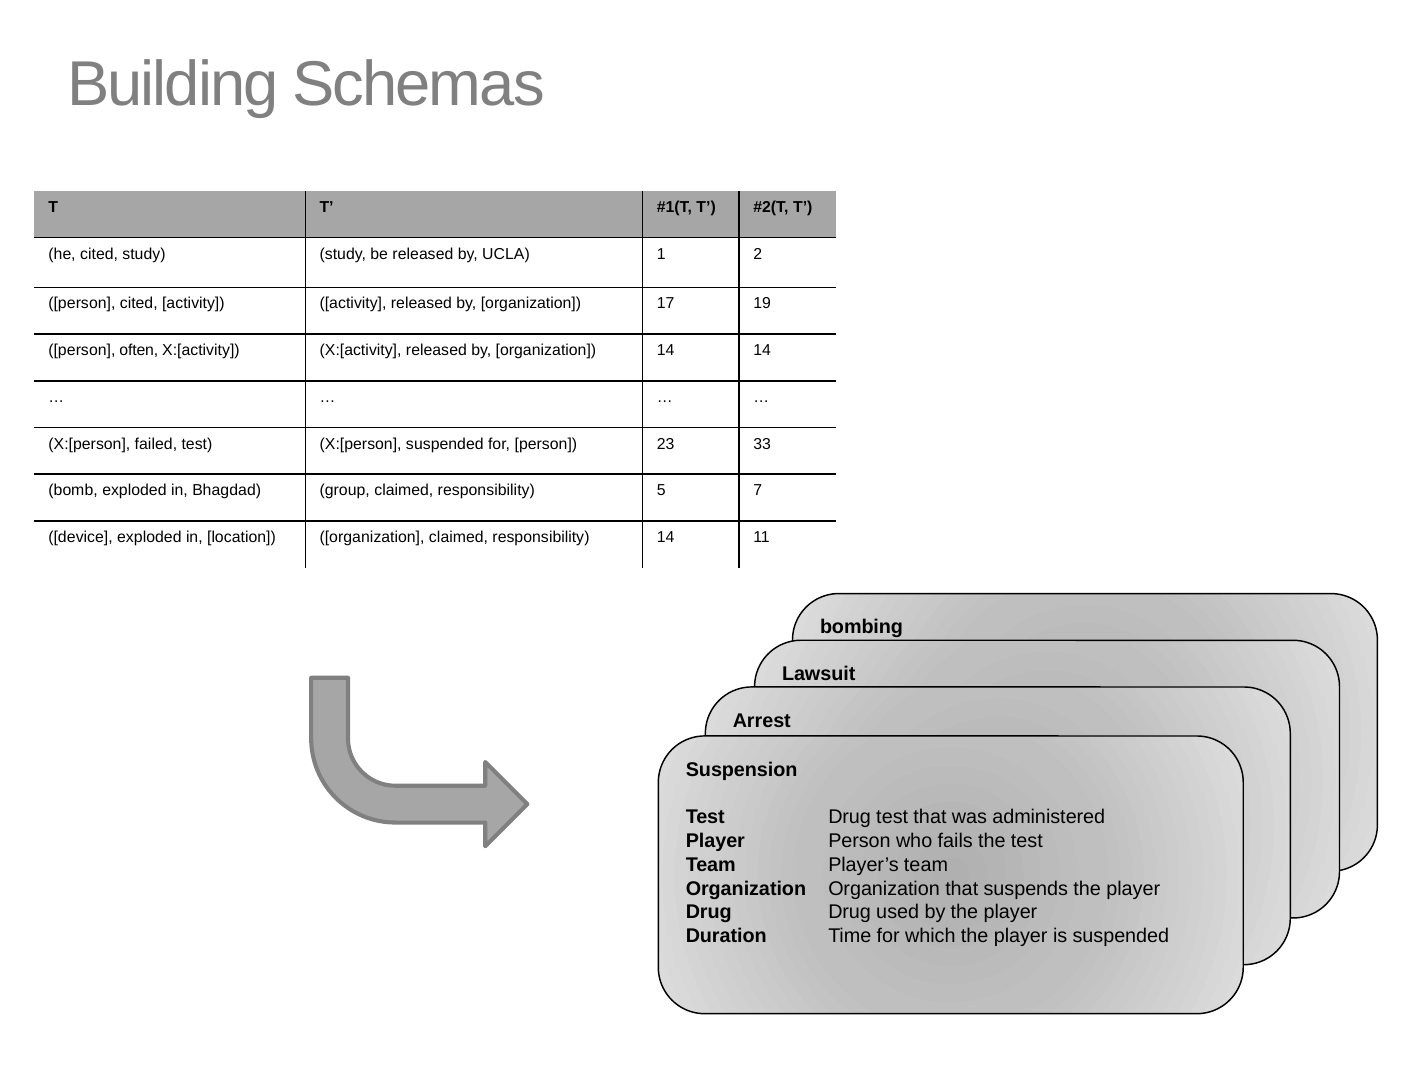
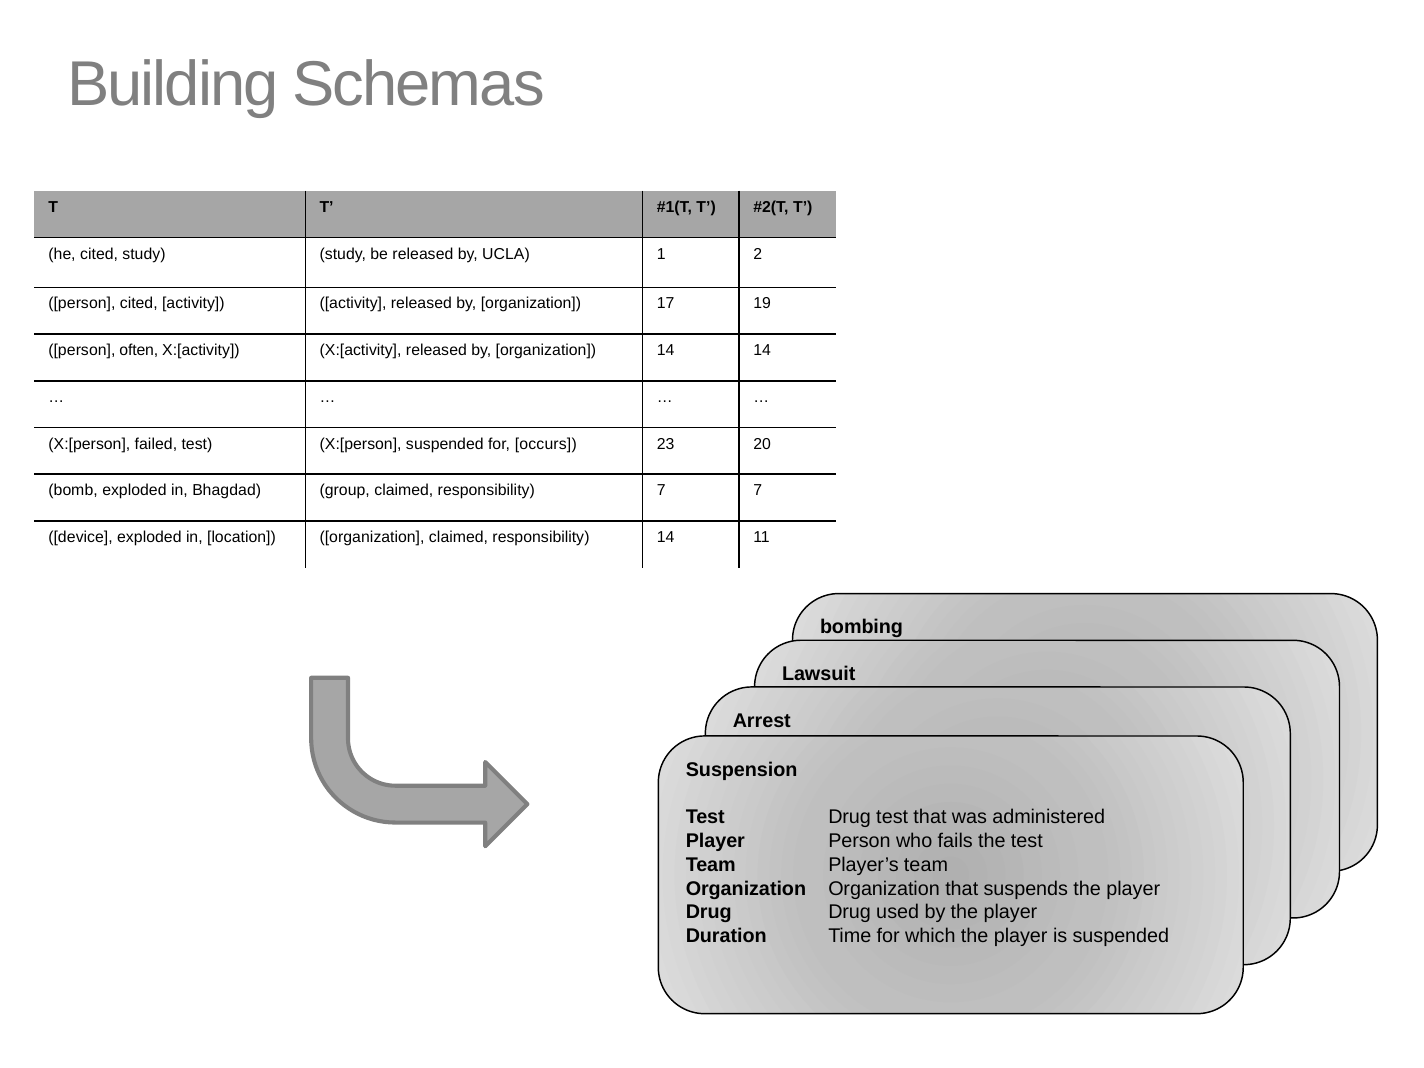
for person: person -> occurs
33: 33 -> 20
responsibility 5: 5 -> 7
